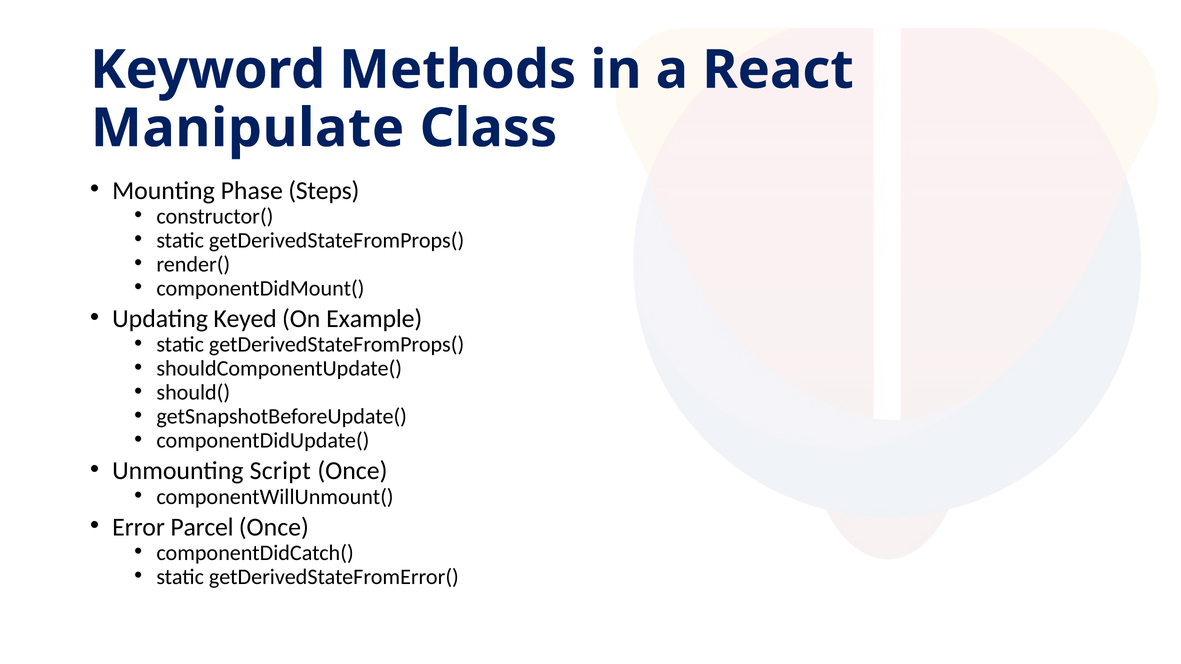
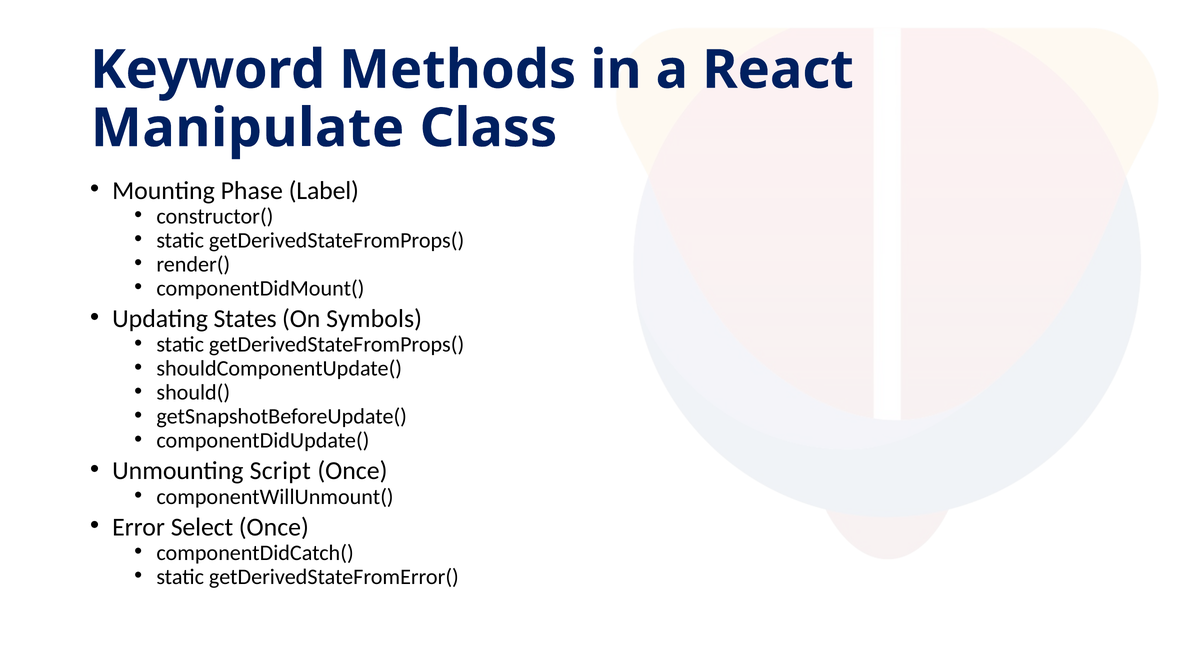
Steps: Steps -> Label
Keyed: Keyed -> States
Example: Example -> Symbols
Parcel: Parcel -> Select
